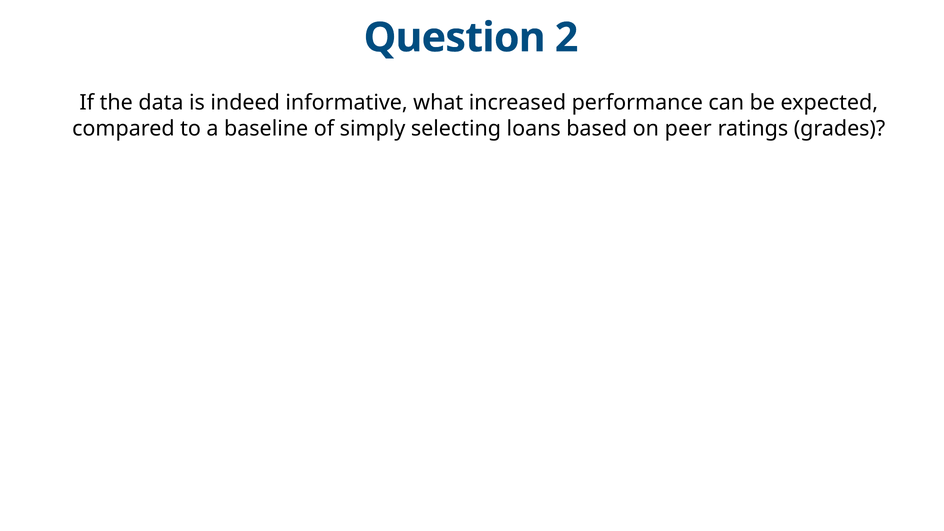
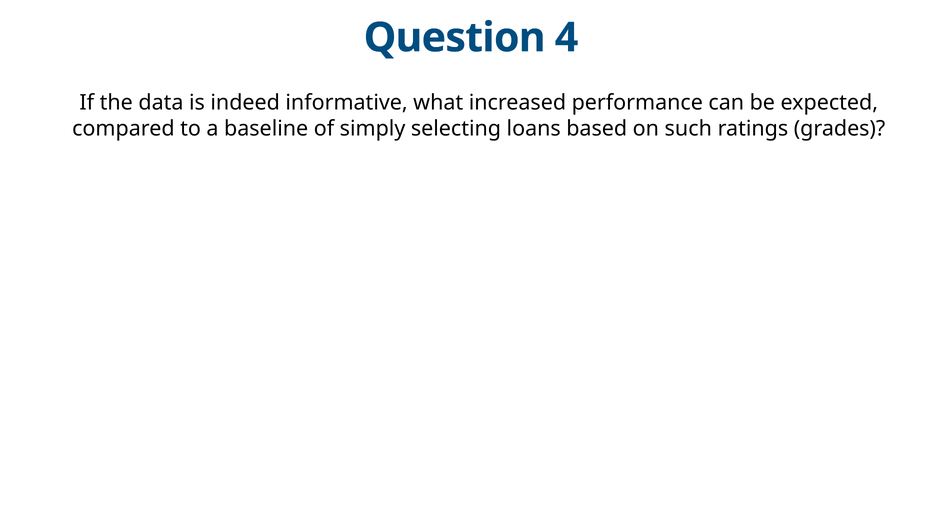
2: 2 -> 4
peer: peer -> such
